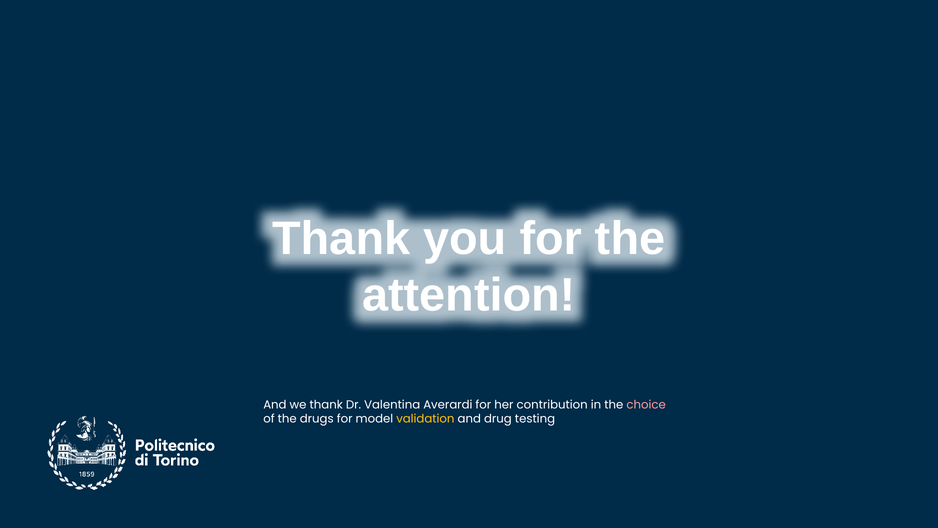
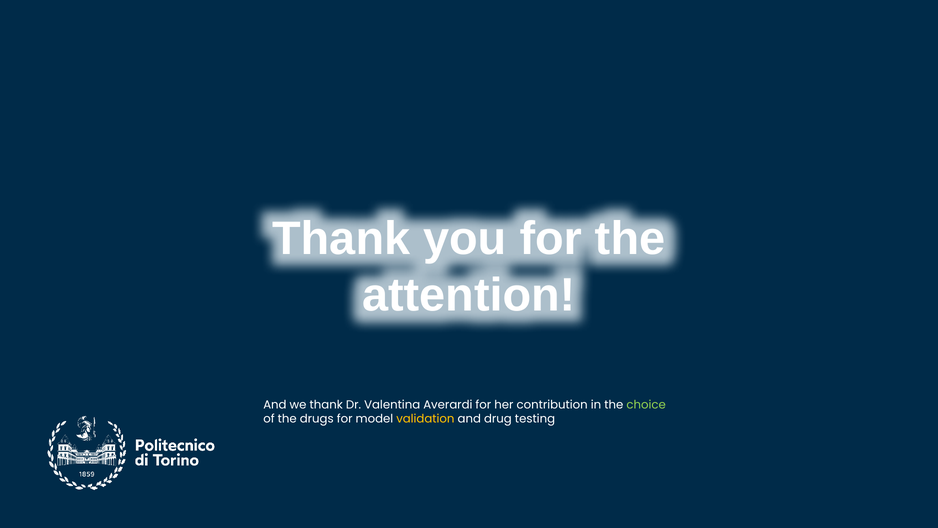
choice colour: pink -> light green
